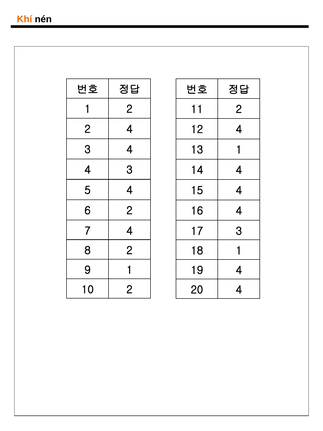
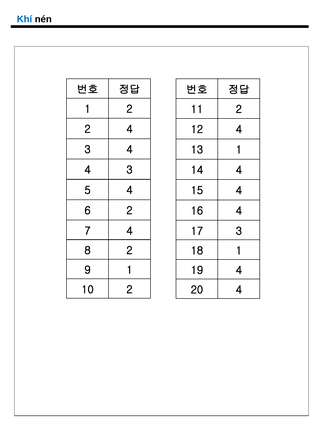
Khí colour: orange -> blue
